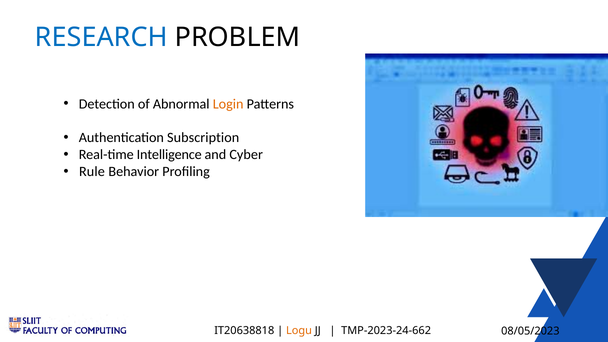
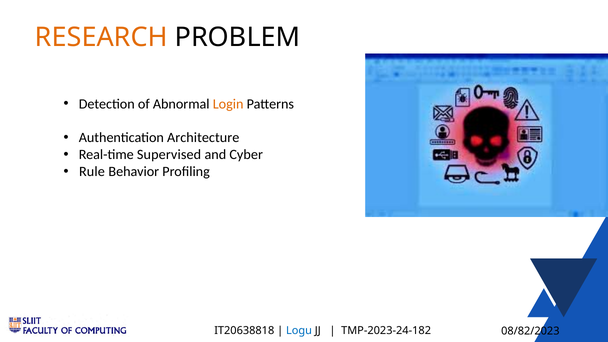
RESEARCH colour: blue -> orange
Subscription: Subscription -> Architecture
Intelligence: Intelligence -> Supervised
Logu colour: orange -> blue
TMP-2023-24-662: TMP-2023-24-662 -> TMP-2023-24-182
08/05/2023: 08/05/2023 -> 08/82/2023
